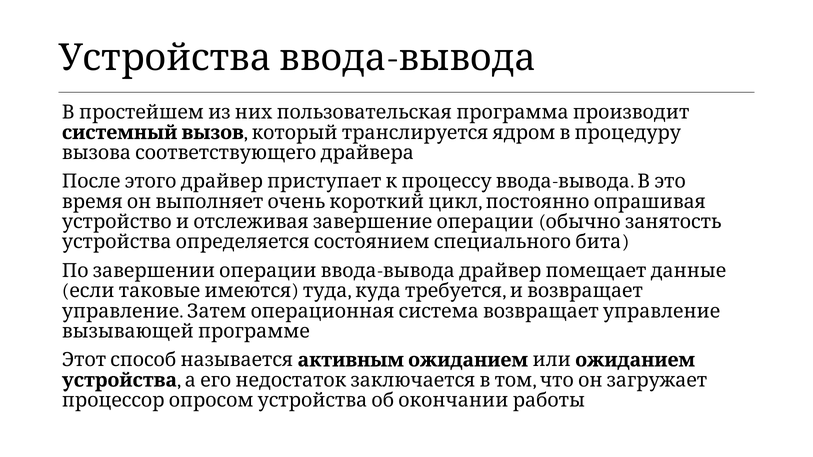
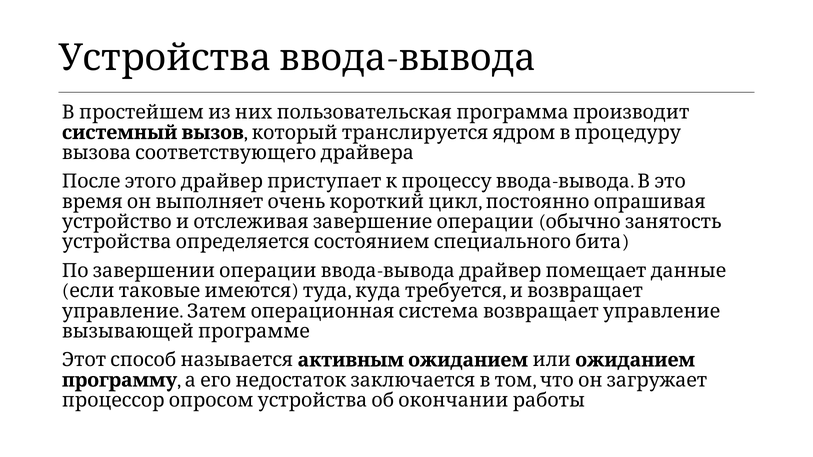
устройства: устройства -> программу
